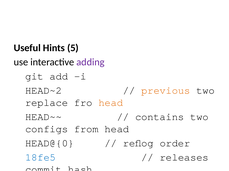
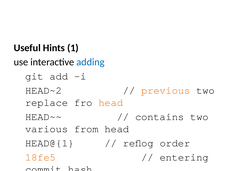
5: 5 -> 1
adding colour: purple -> blue
configs: configs -> various
HEAD@{0: HEAD@{0 -> HEAD@{1
18fe5 colour: blue -> orange
releases: releases -> entering
